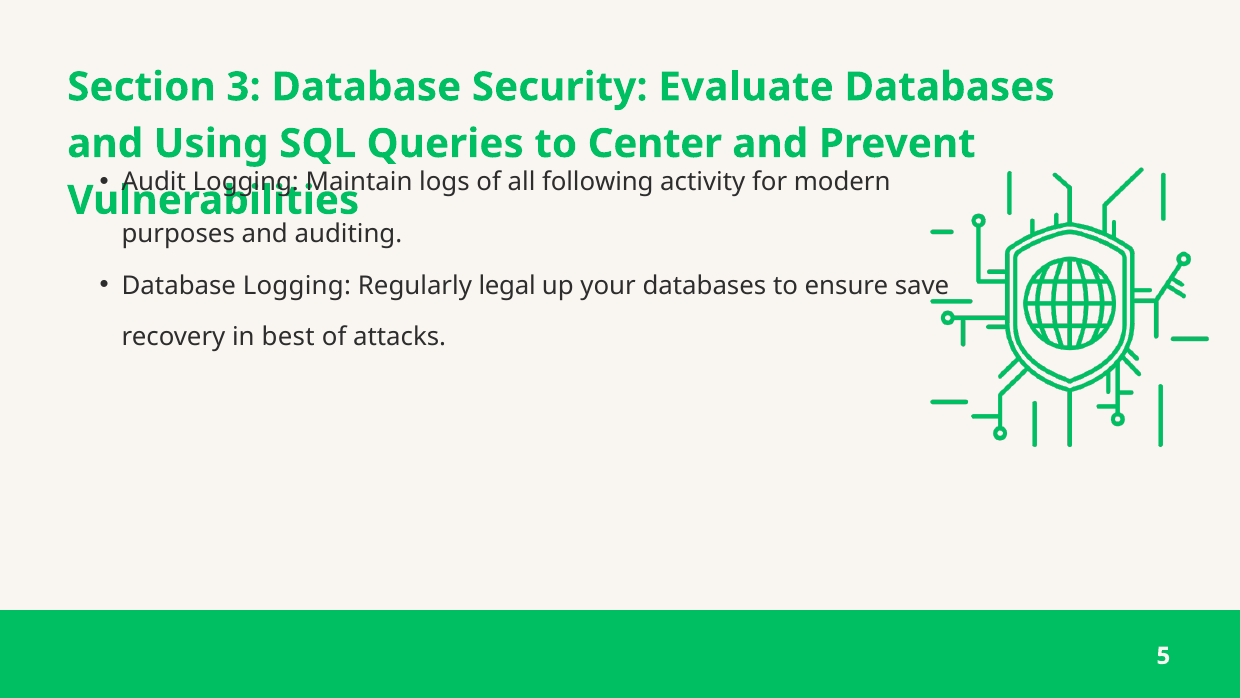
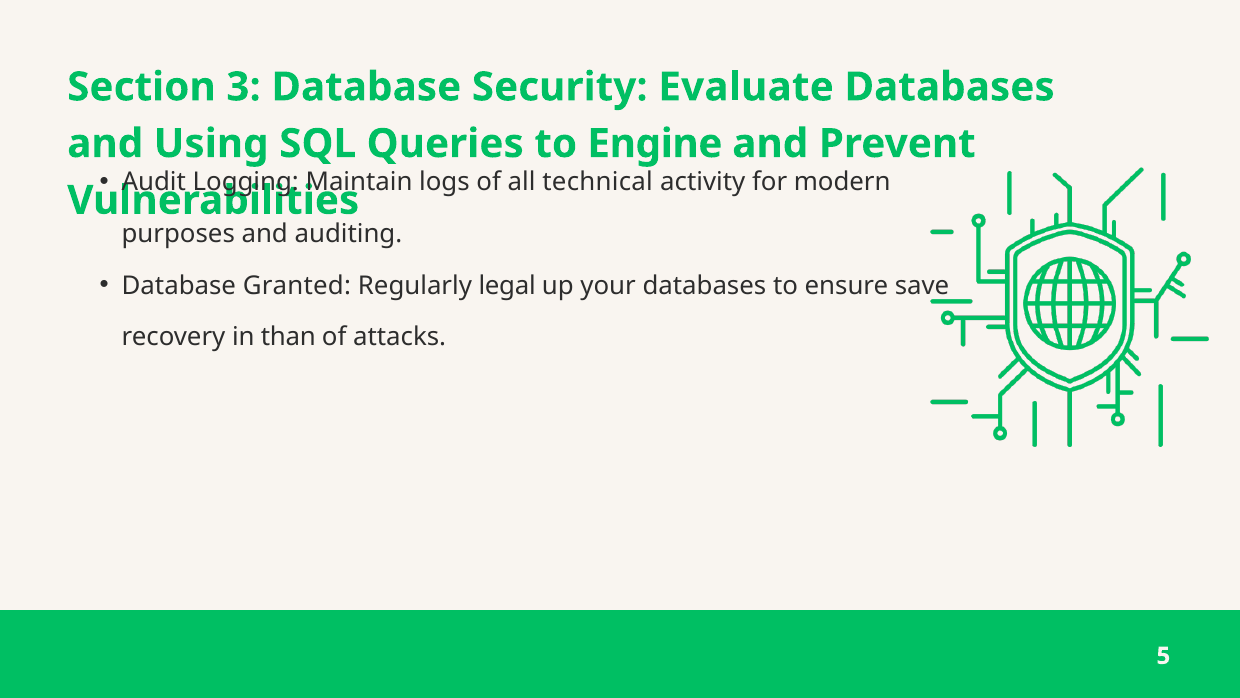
Center: Center -> Engine
following: following -> technical
Database Logging: Logging -> Granted
best: best -> than
